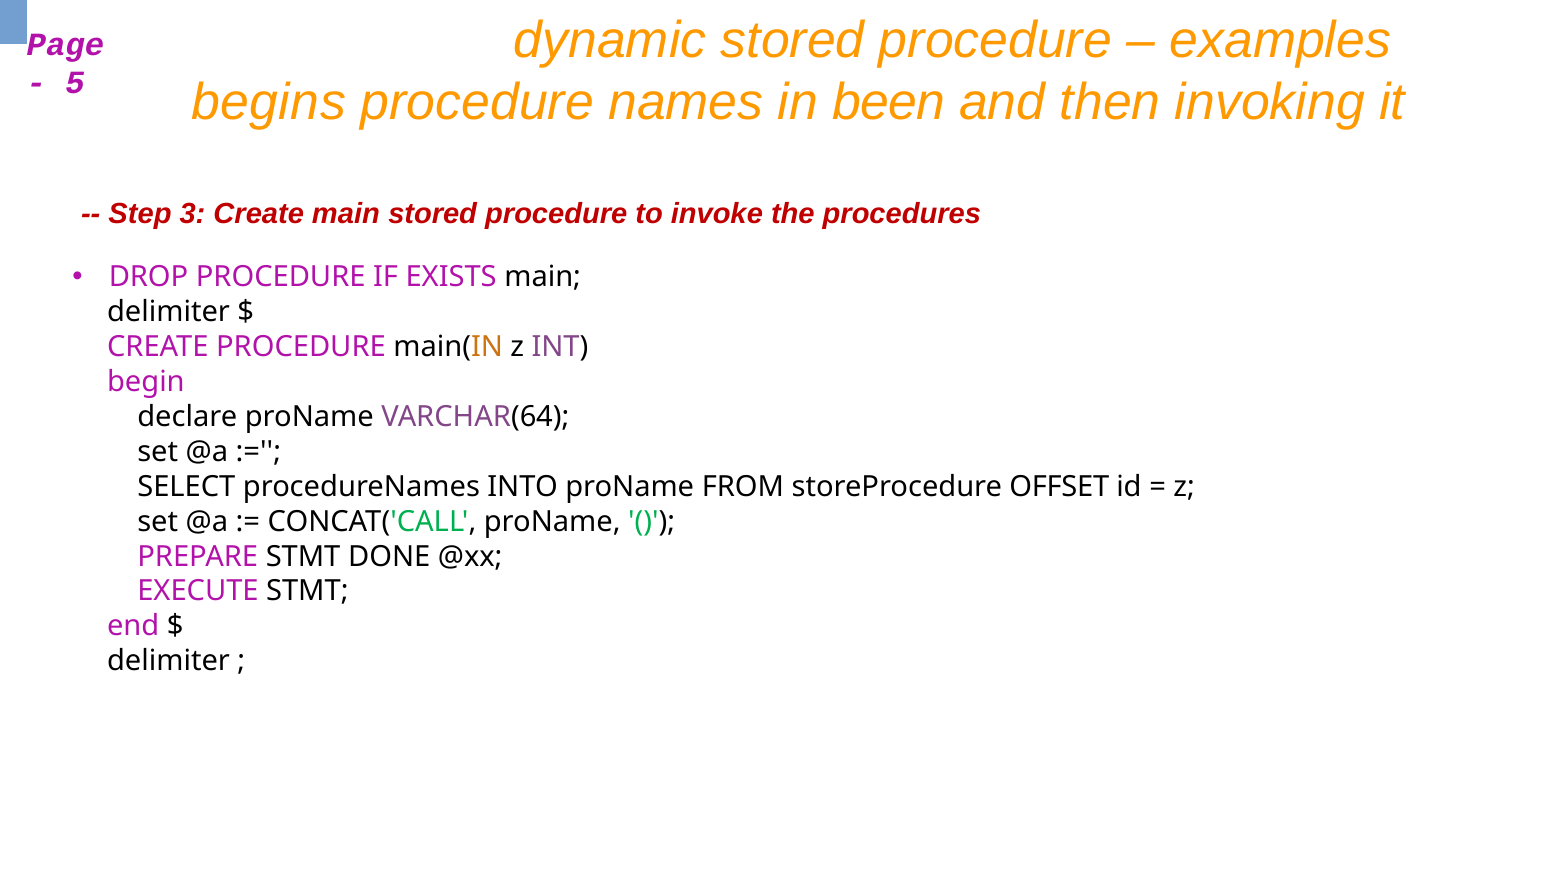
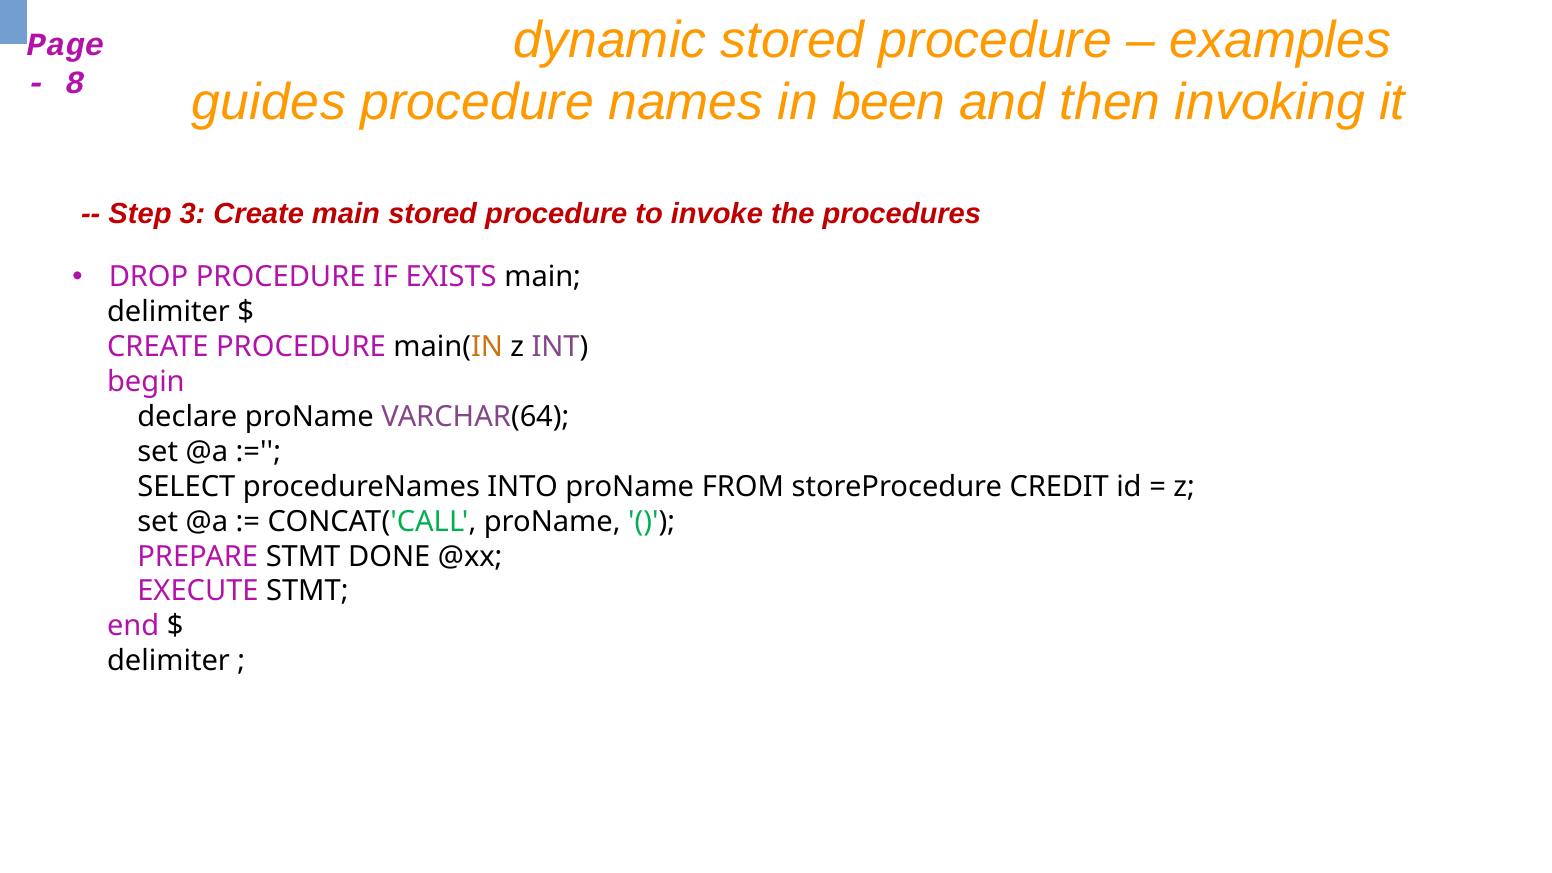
5: 5 -> 8
begins: begins -> guides
OFFSET: OFFSET -> CREDIT
